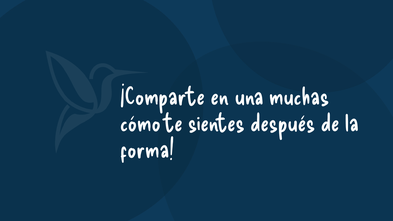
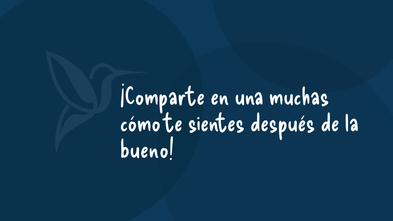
forma: forma -> bueno
